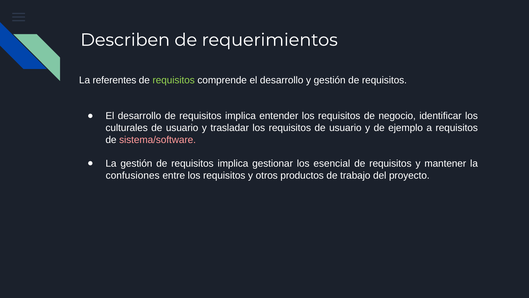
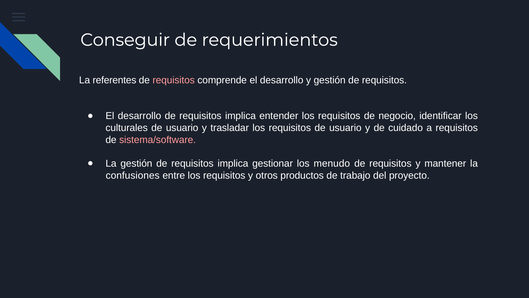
Describen: Describen -> Conseguir
requisitos at (174, 80) colour: light green -> pink
ejemplo: ejemplo -> cuidado
esencial: esencial -> menudo
